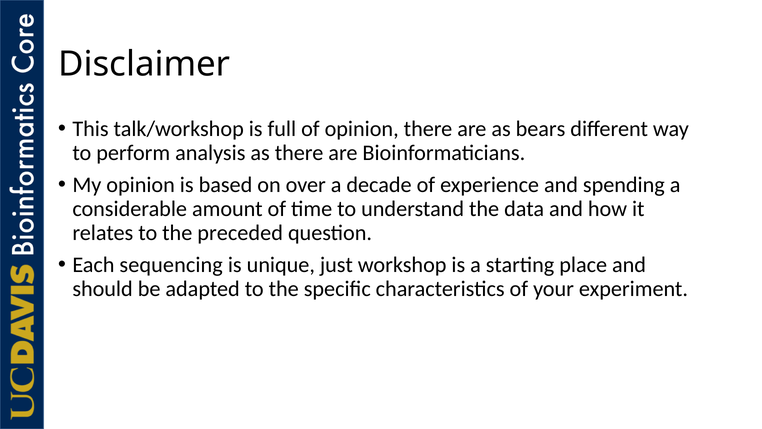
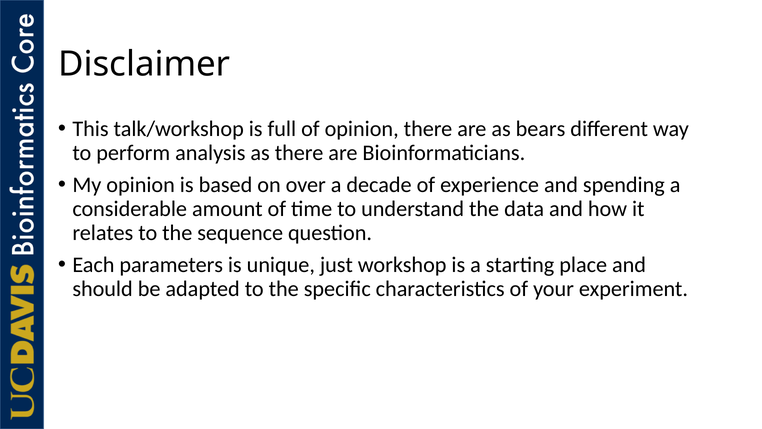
preceded: preceded -> sequence
sequencing: sequencing -> parameters
